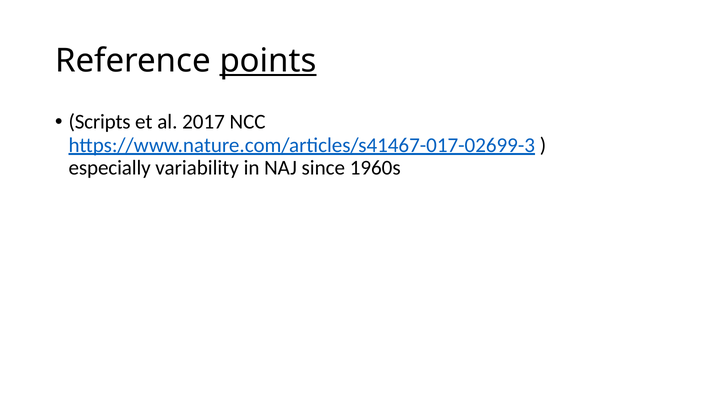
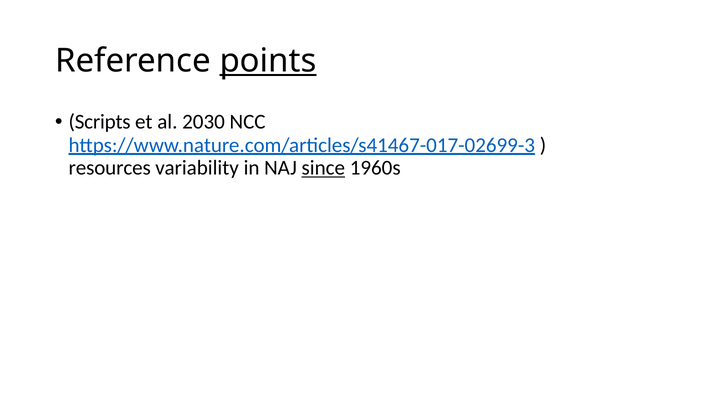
2017: 2017 -> 2030
especially: especially -> resources
since underline: none -> present
